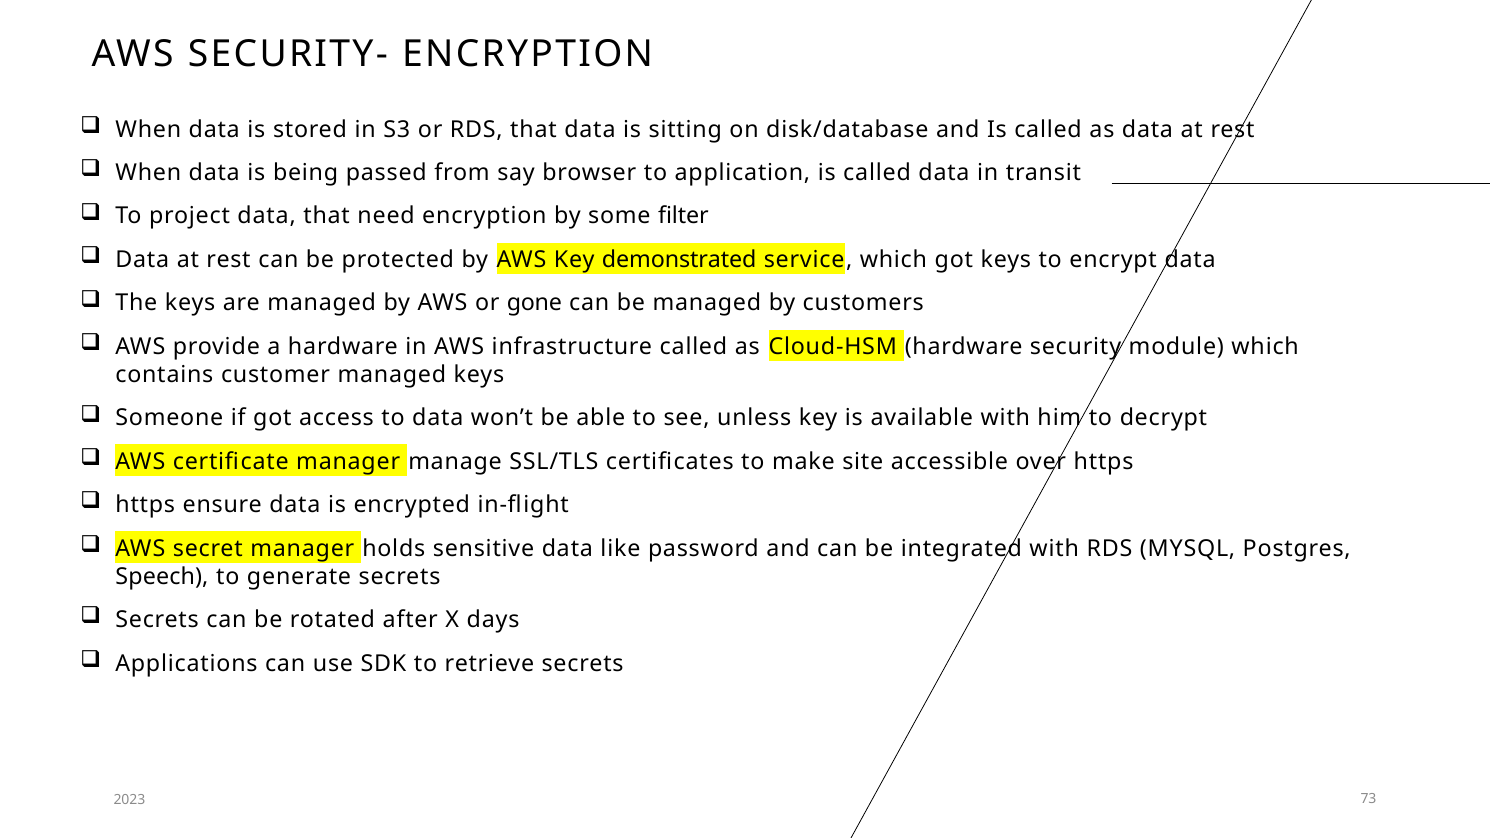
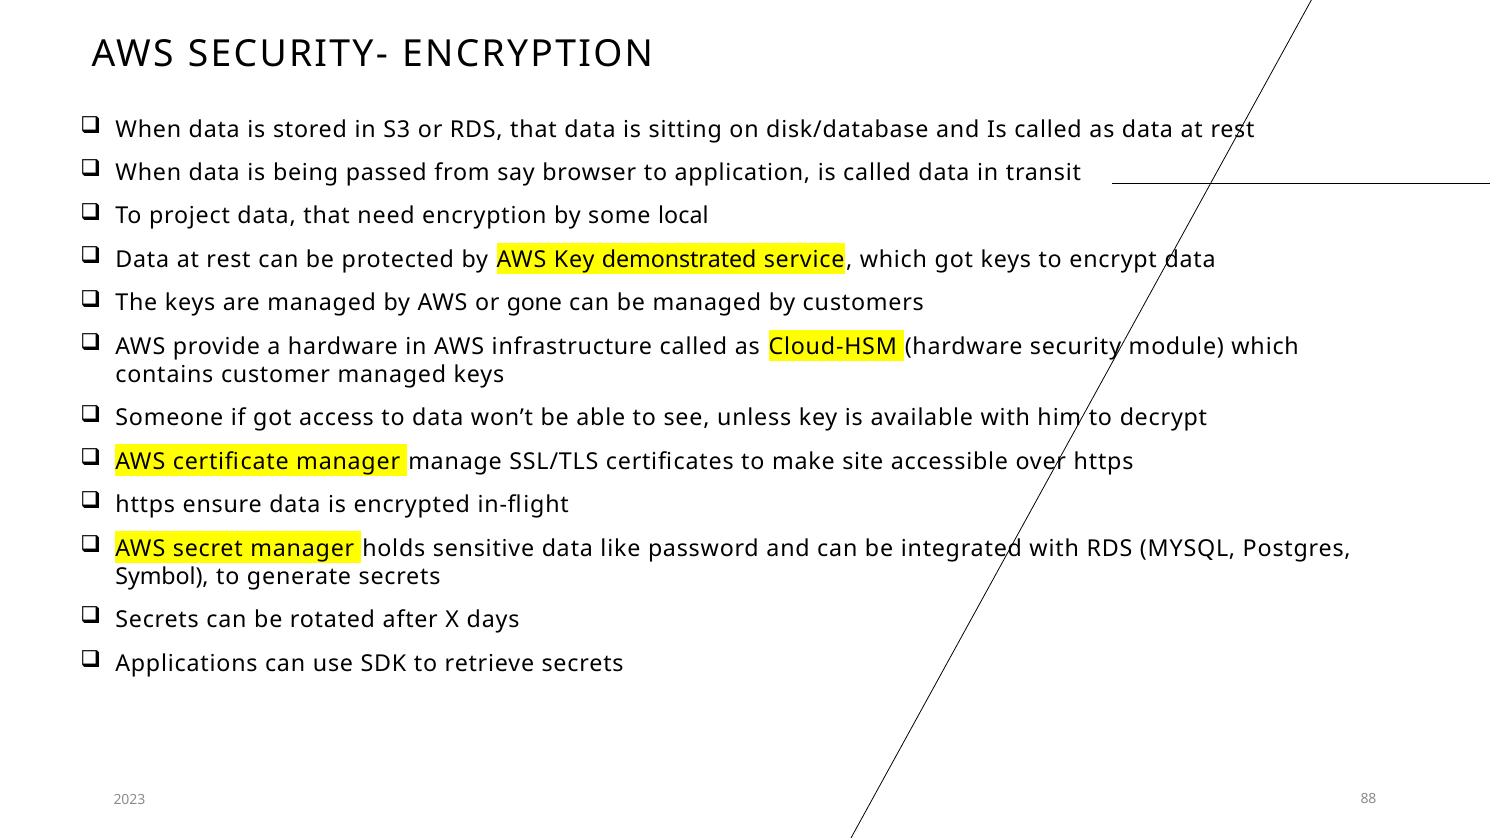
filter: filter -> local
Speech: Speech -> Symbol
73: 73 -> 88
